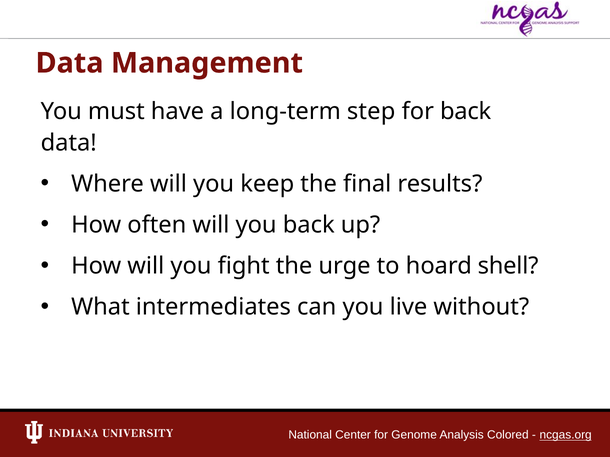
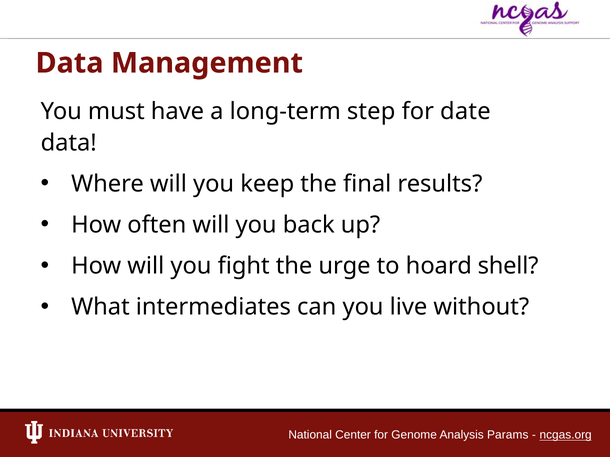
for back: back -> date
Colored: Colored -> Params
